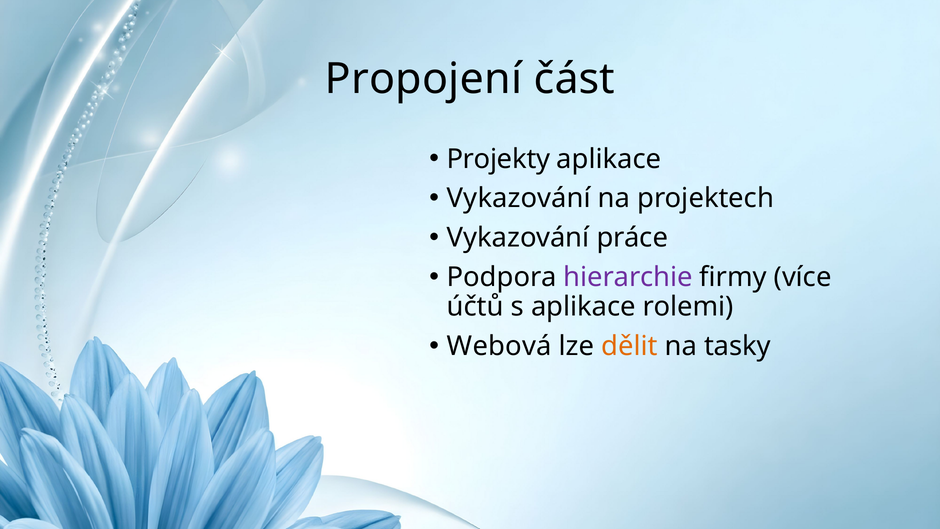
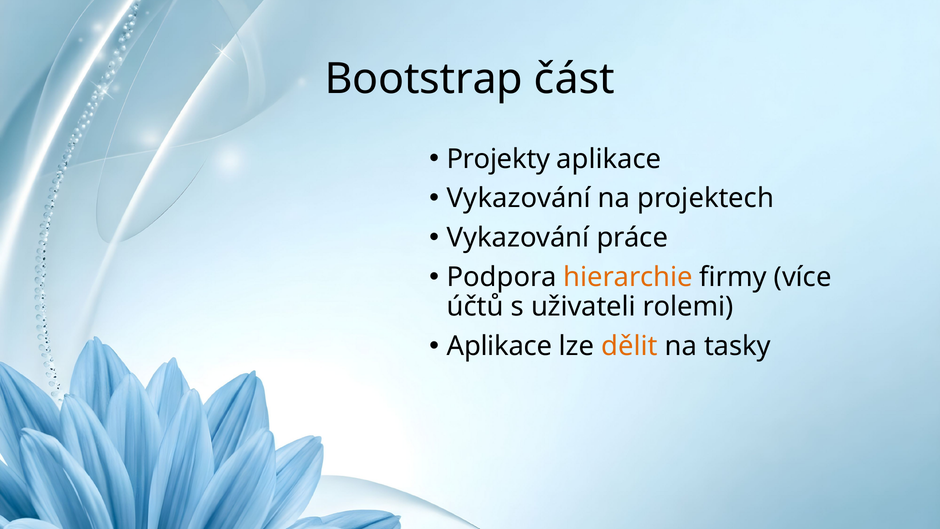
Propojení: Propojení -> Bootstrap
hierarchie colour: purple -> orange
s aplikace: aplikace -> uživateli
Webová at (499, 346): Webová -> Aplikace
